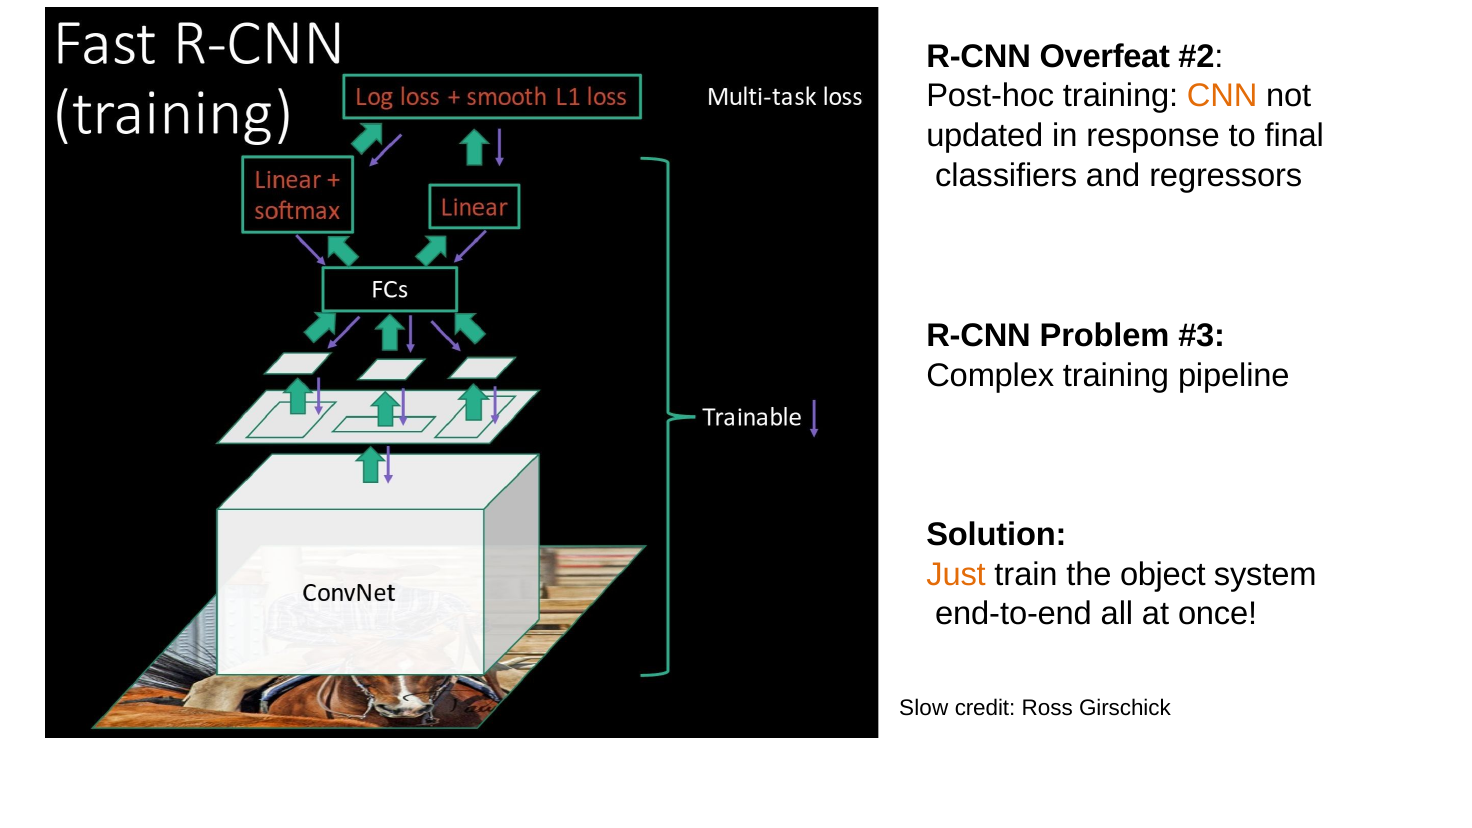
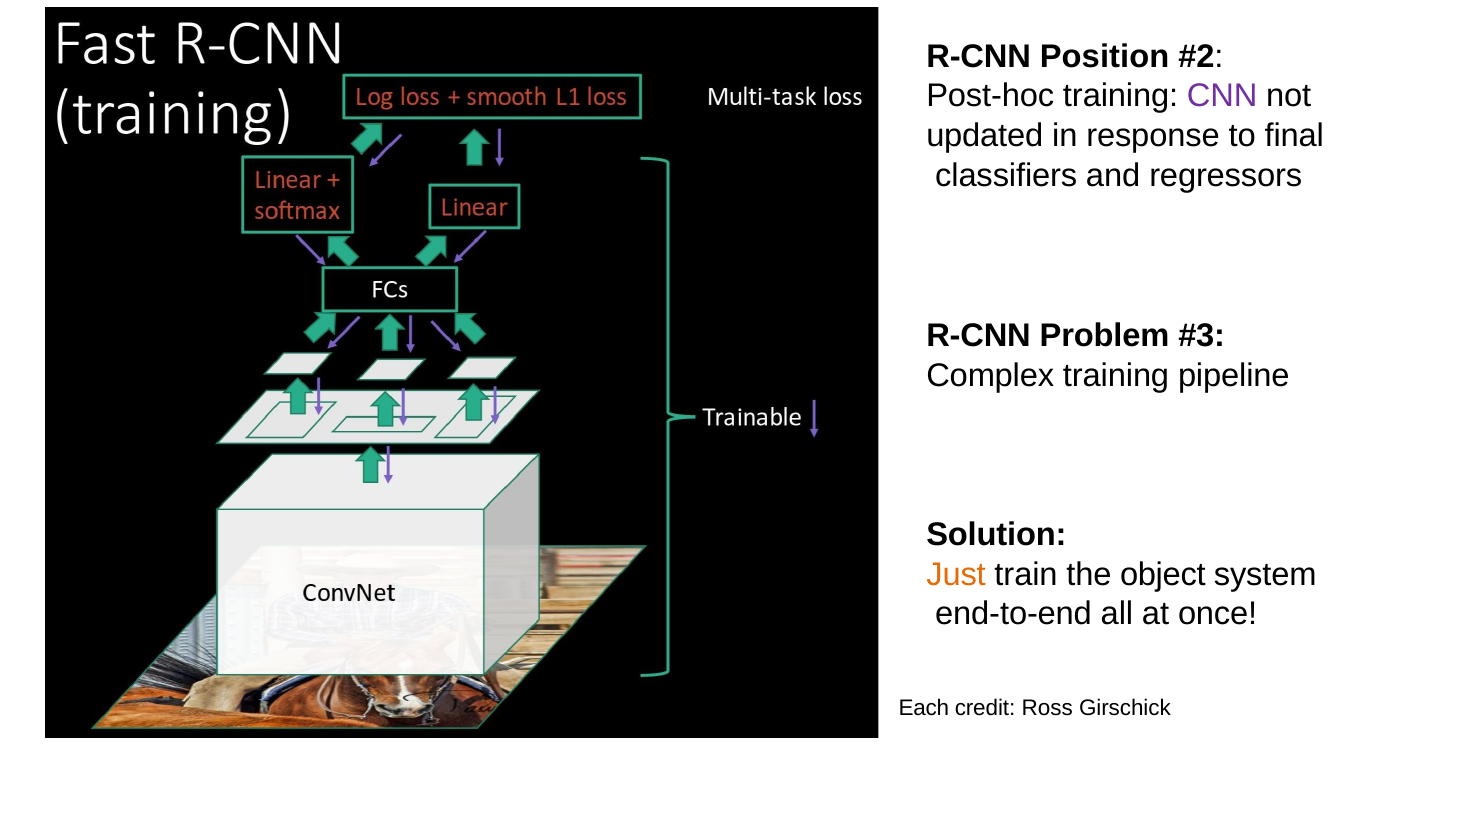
Overfeat: Overfeat -> Position
CNN colour: orange -> purple
Slow: Slow -> Each
